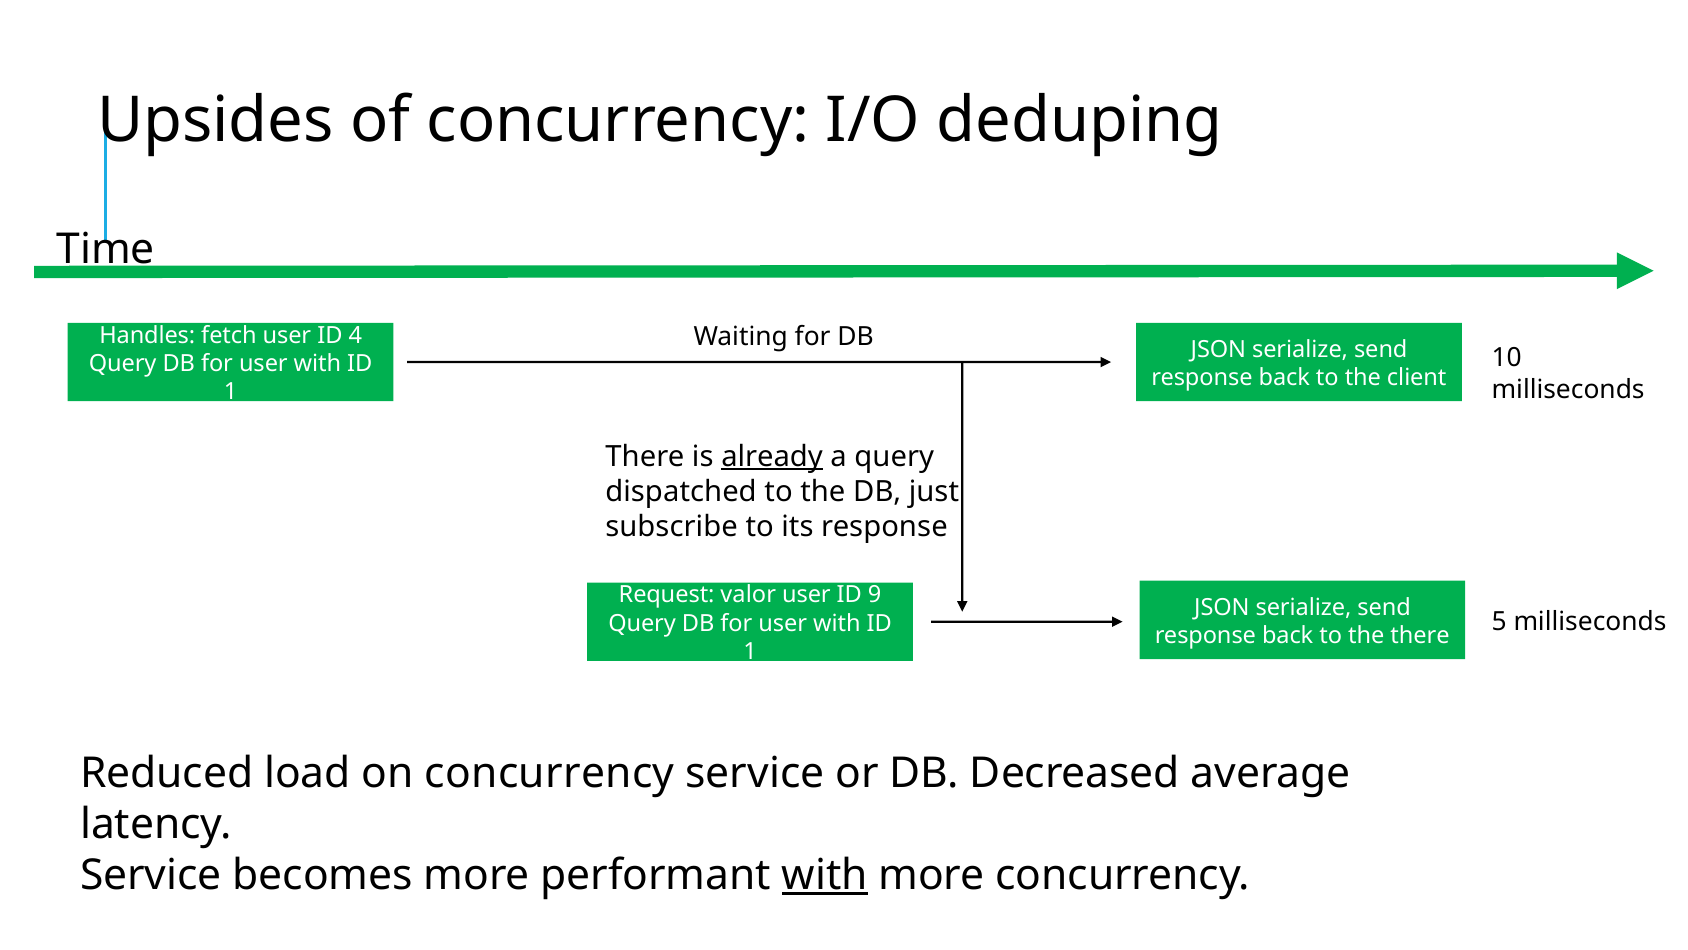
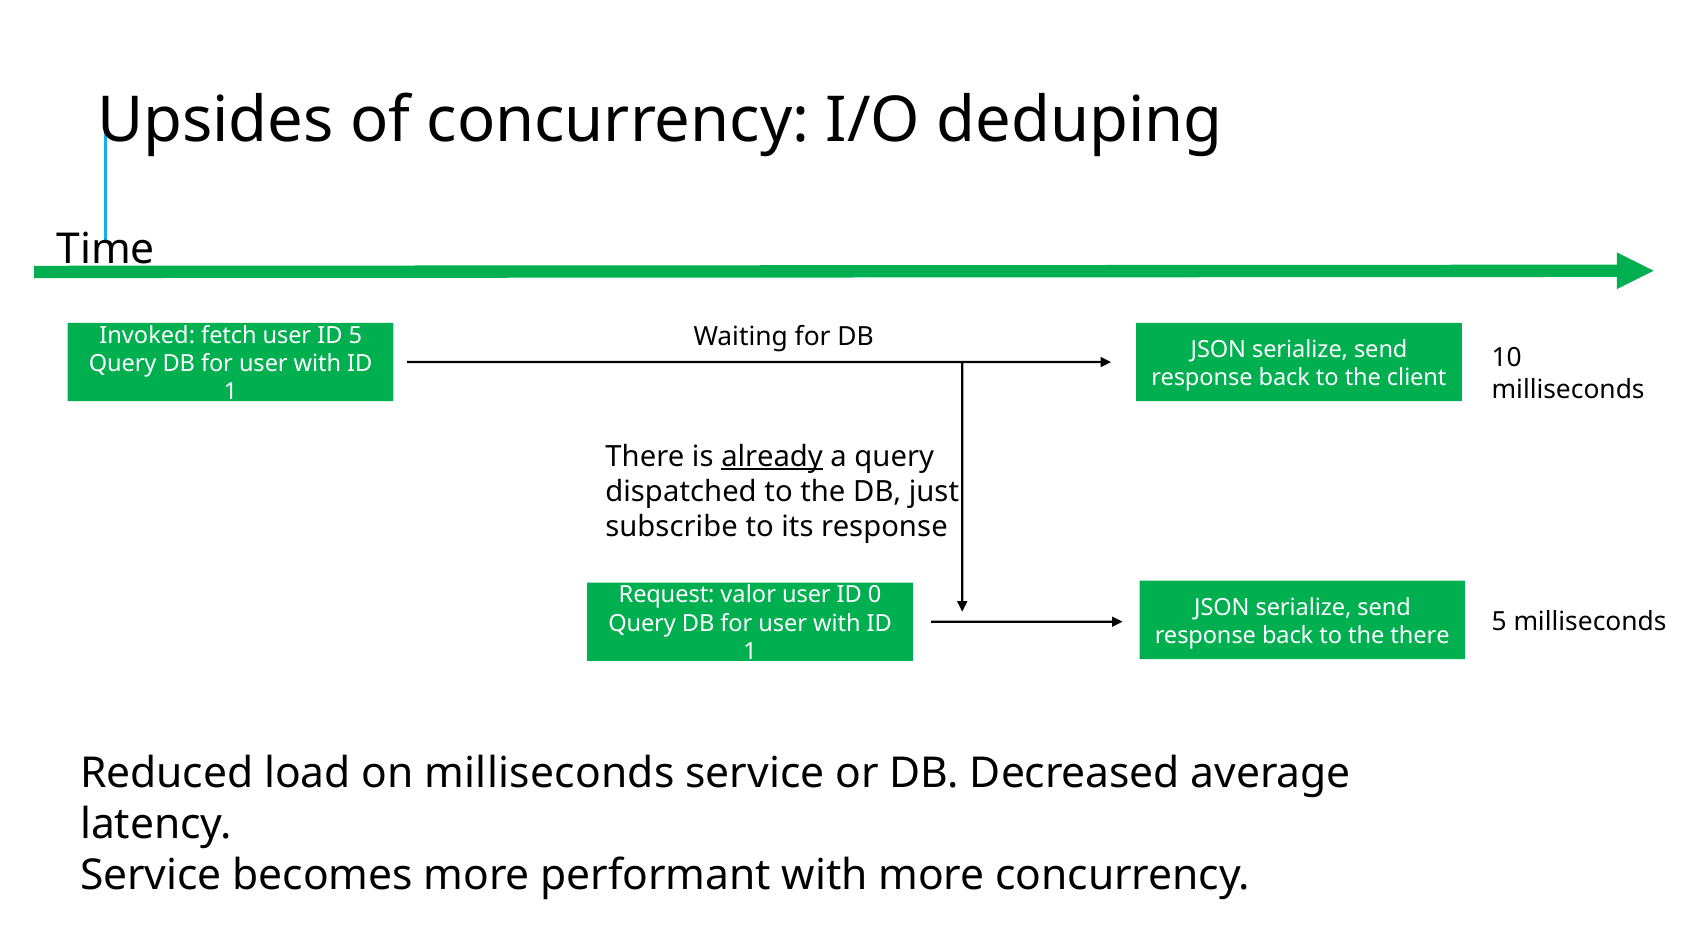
Handles: Handles -> Invoked
ID 4: 4 -> 5
9: 9 -> 0
on concurrency: concurrency -> milliseconds
with at (825, 875) underline: present -> none
